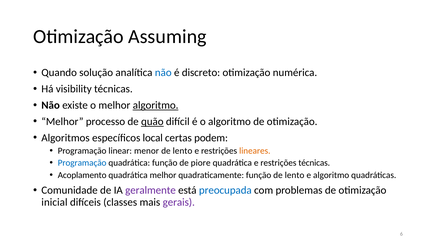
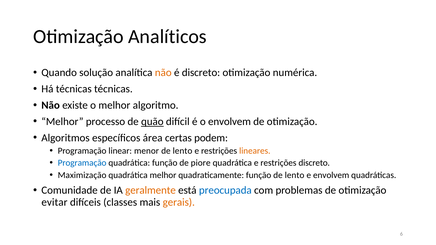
Assuming: Assuming -> Analíticos
não at (163, 73) colour: blue -> orange
Há visibility: visibility -> técnicas
algoritmo at (156, 105) underline: present -> none
o algoritmo: algoritmo -> envolvem
local: local -> área
restrições técnicas: técnicas -> discreto
Acoplamento: Acoplamento -> Maximização
e algoritmo: algoritmo -> envolvem
geralmente colour: purple -> orange
inicial: inicial -> evitar
gerais colour: purple -> orange
